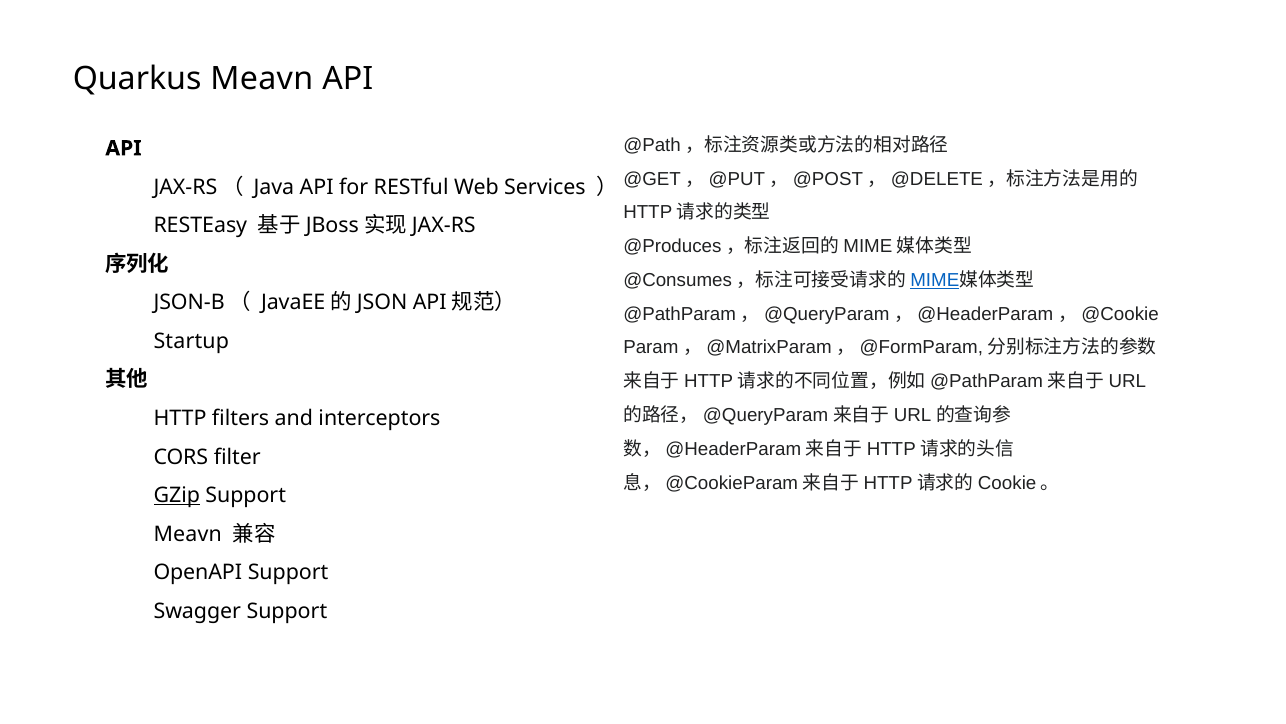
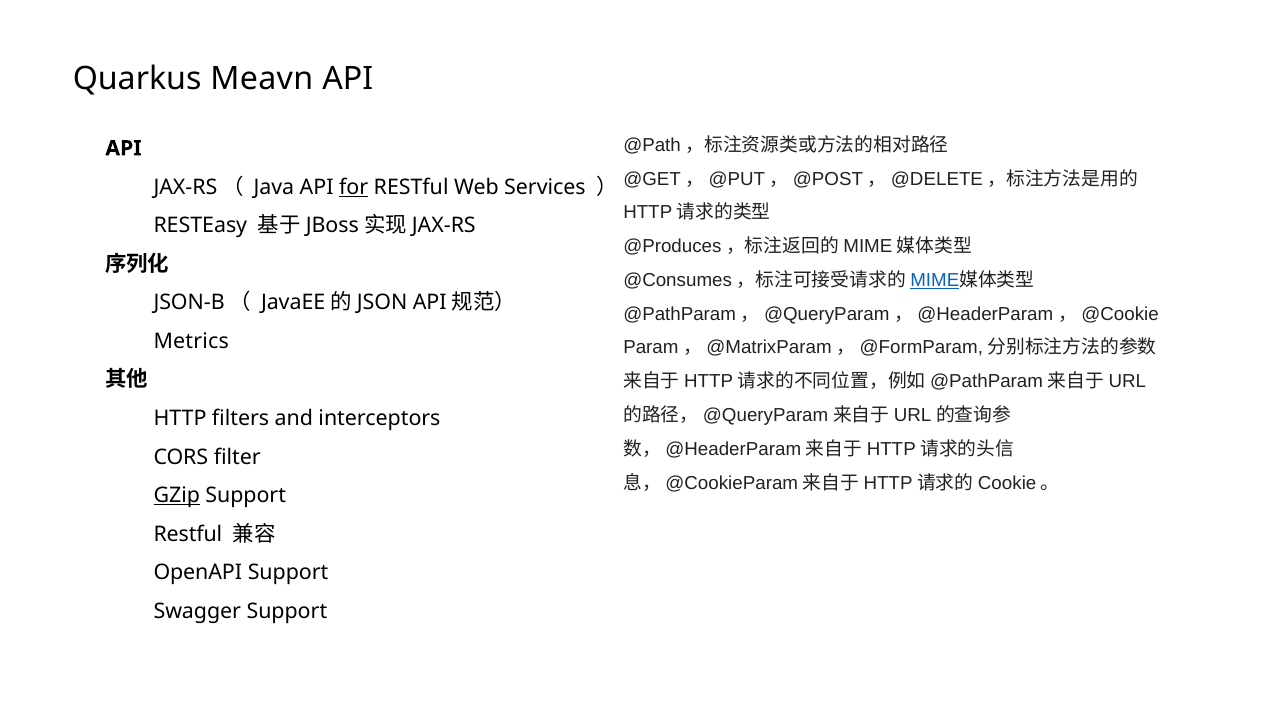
for underline: none -> present
Startup: Startup -> Metrics
Meavn at (188, 534): Meavn -> Restful
